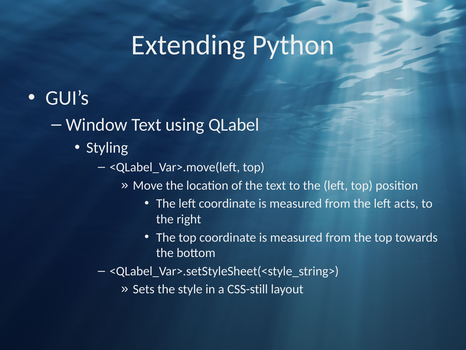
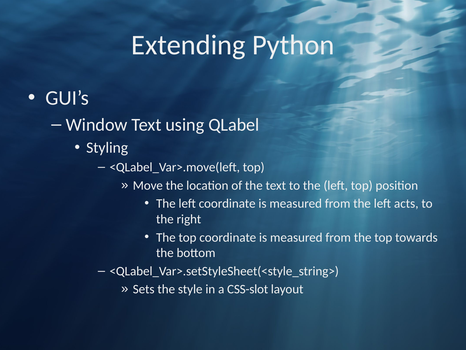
CSS-still: CSS-still -> CSS-slot
